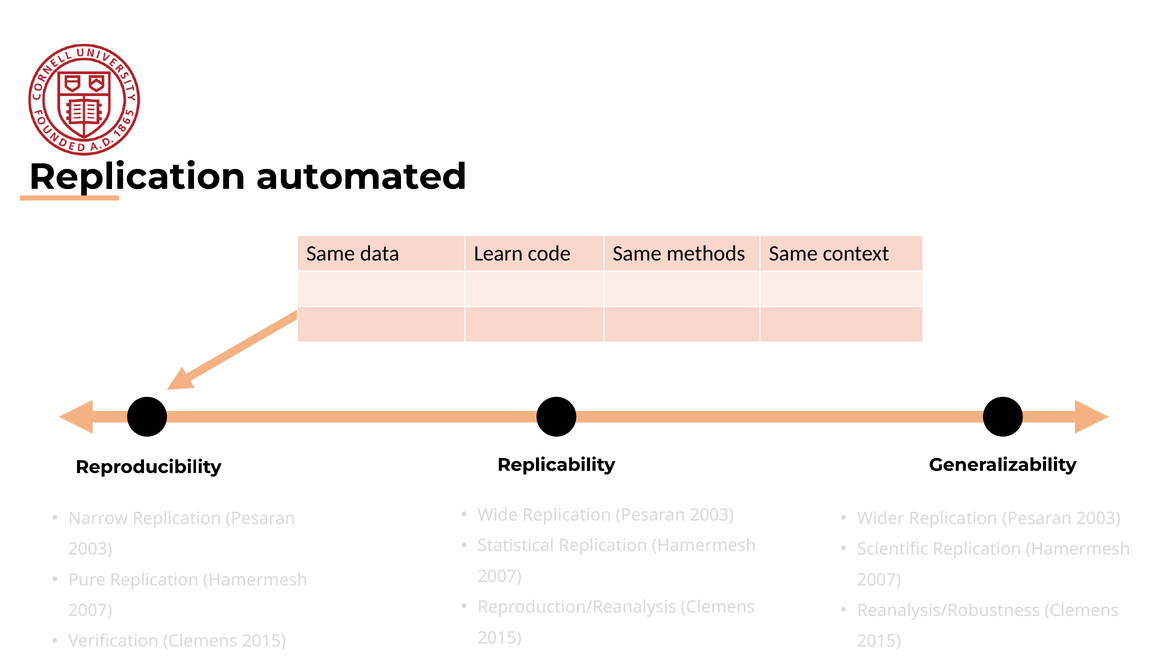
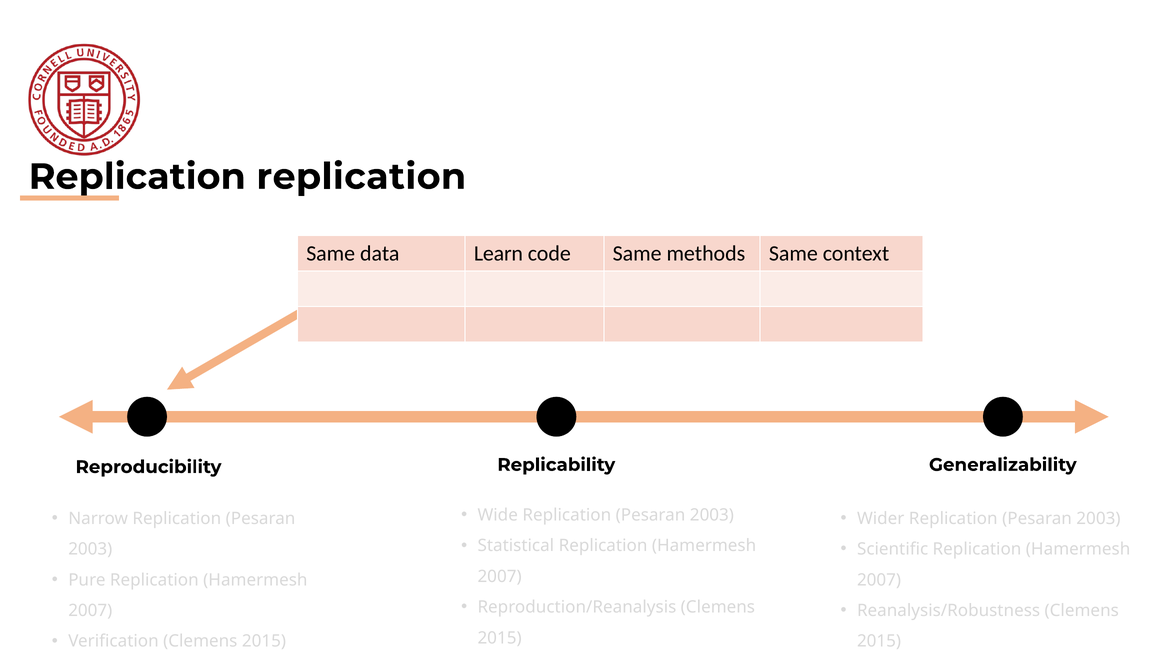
Replication automated: automated -> replication
